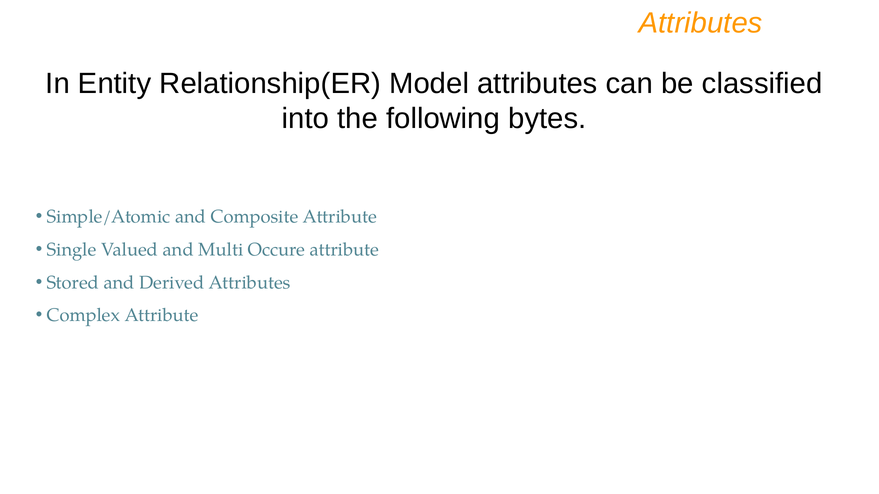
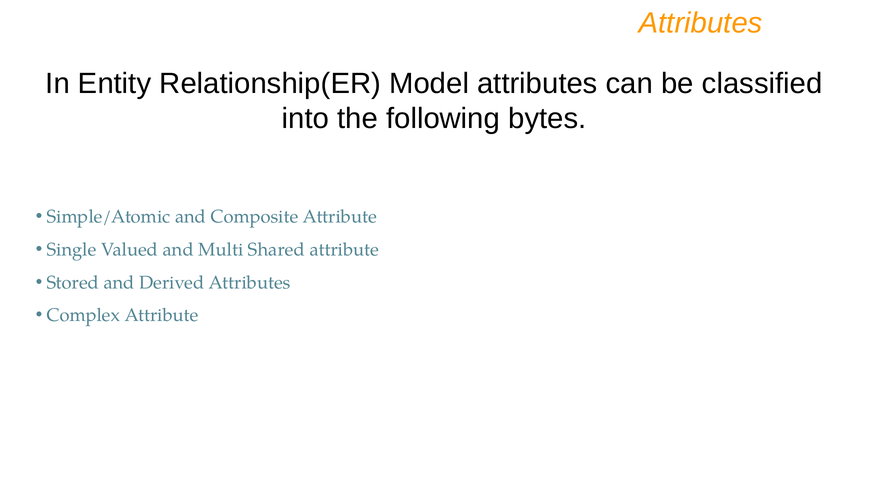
Occure: Occure -> Shared
